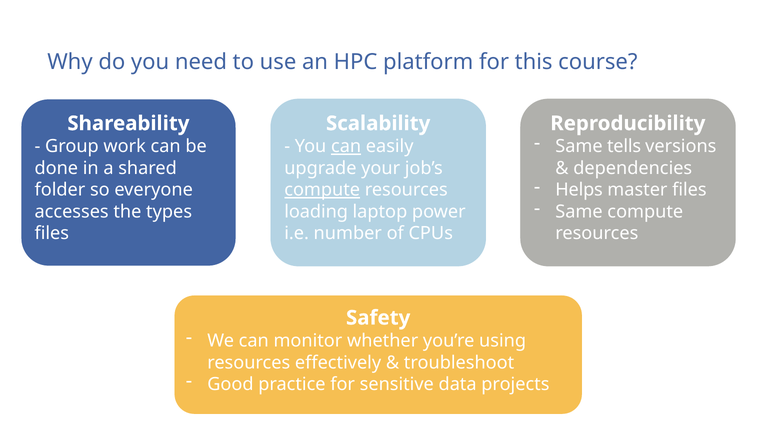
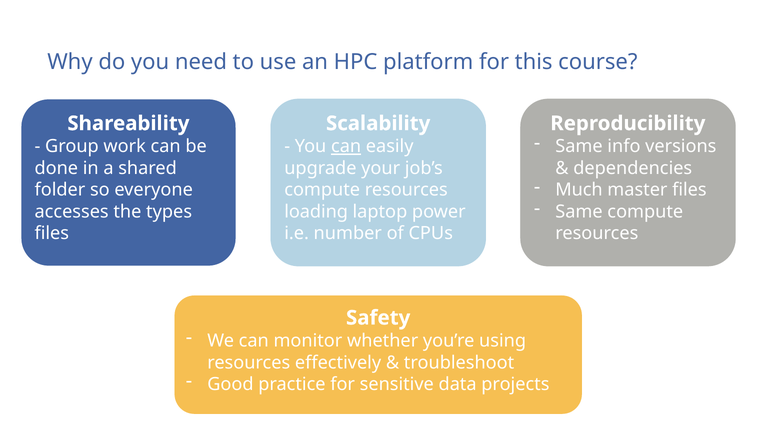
tells: tells -> info
Helps: Helps -> Much
compute at (322, 190) underline: present -> none
